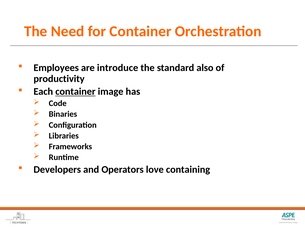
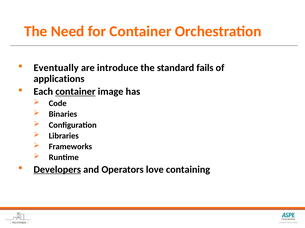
Employees: Employees -> Eventually
also: also -> fails
productivity: productivity -> applications
Developers underline: none -> present
